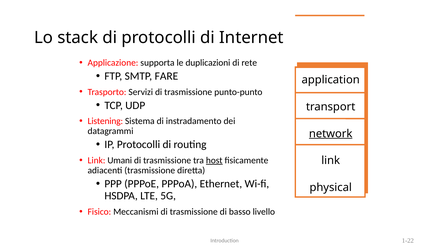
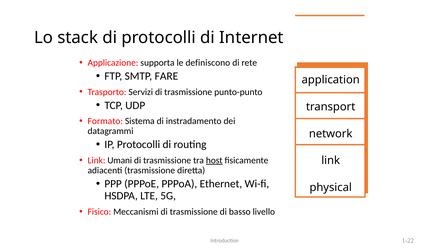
duplicazioni: duplicazioni -> definiscono
Listening: Listening -> Formato
network underline: present -> none
